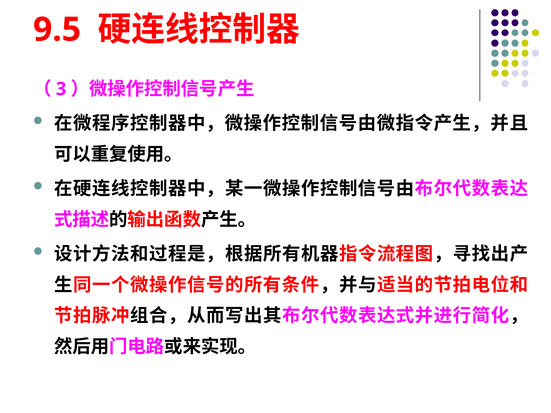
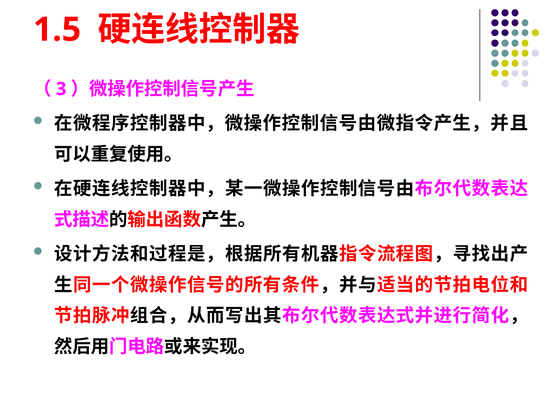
9.5: 9.5 -> 1.5
